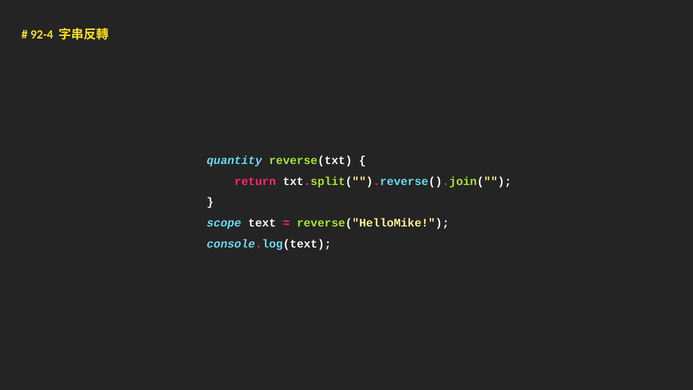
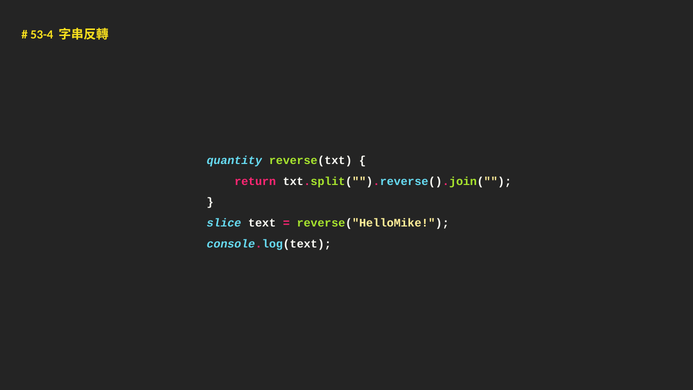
92-4: 92-4 -> 53-4
scope: scope -> slice
